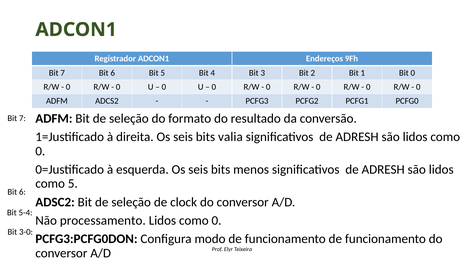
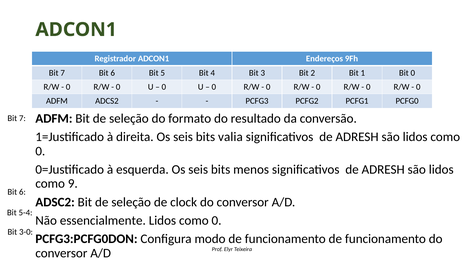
como 5: 5 -> 9
processamento: processamento -> essencialmente
